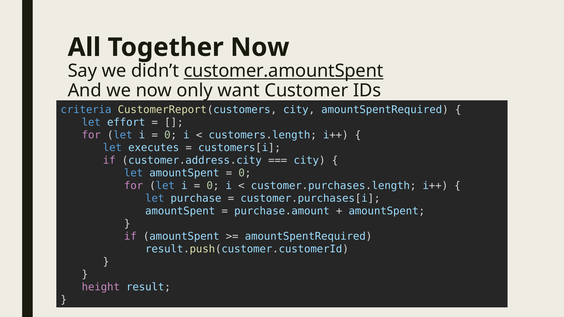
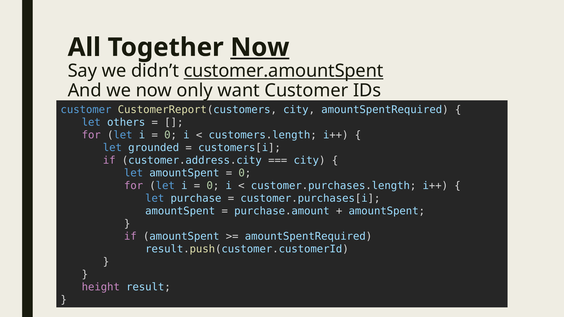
Now at (260, 47) underline: none -> present
criteria at (86, 110): criteria -> customer
effort: effort -> others
executes: executes -> grounded
